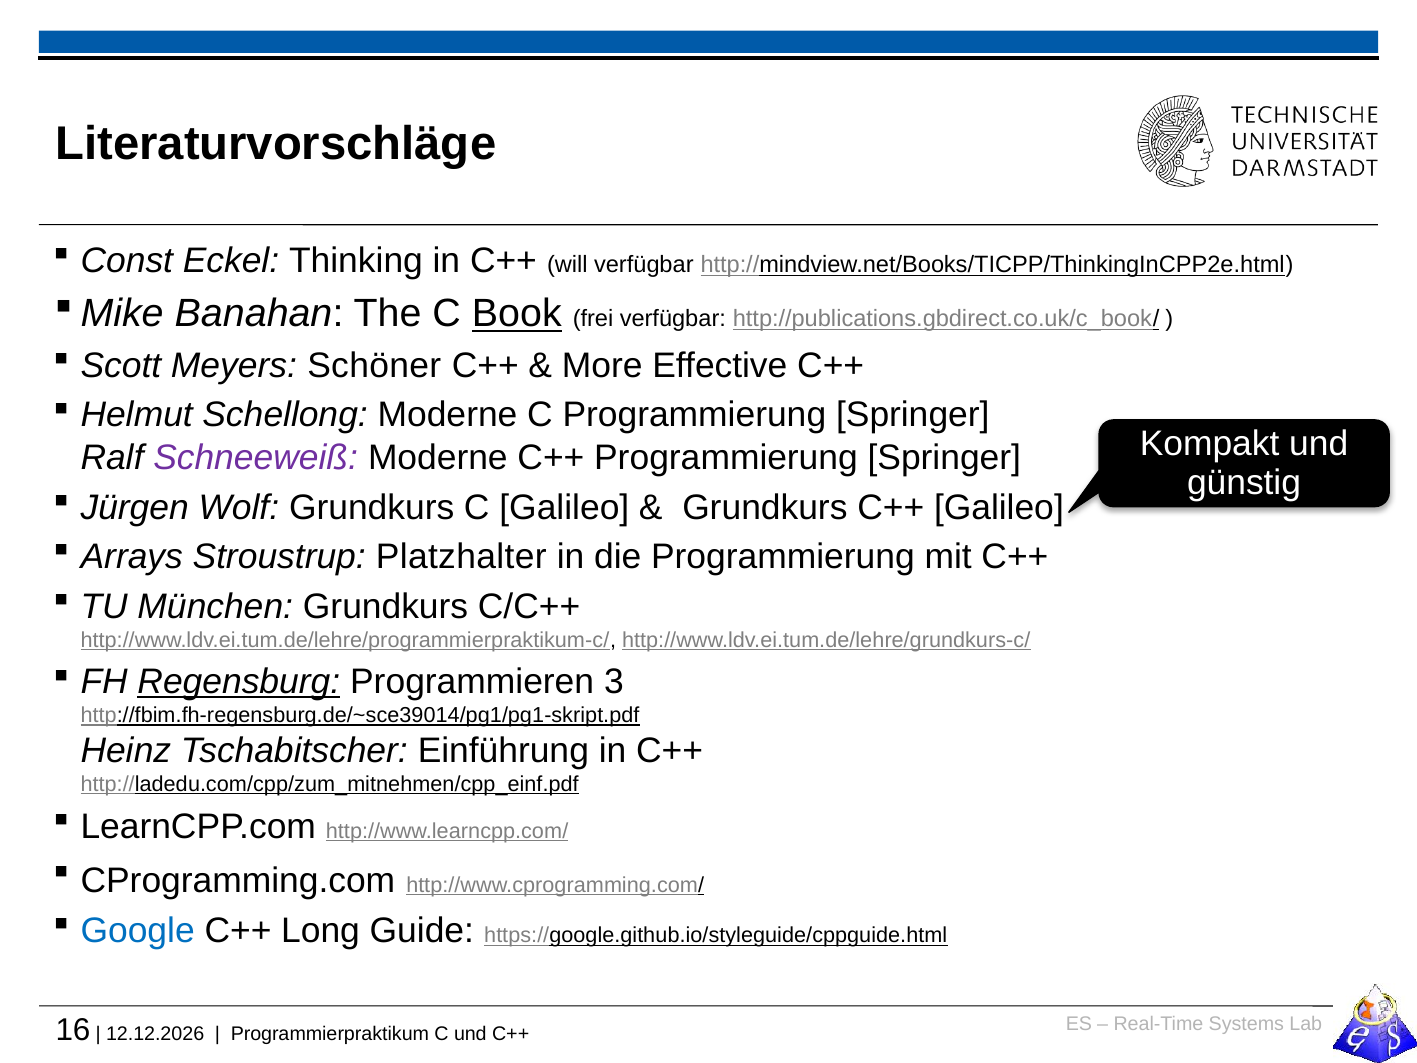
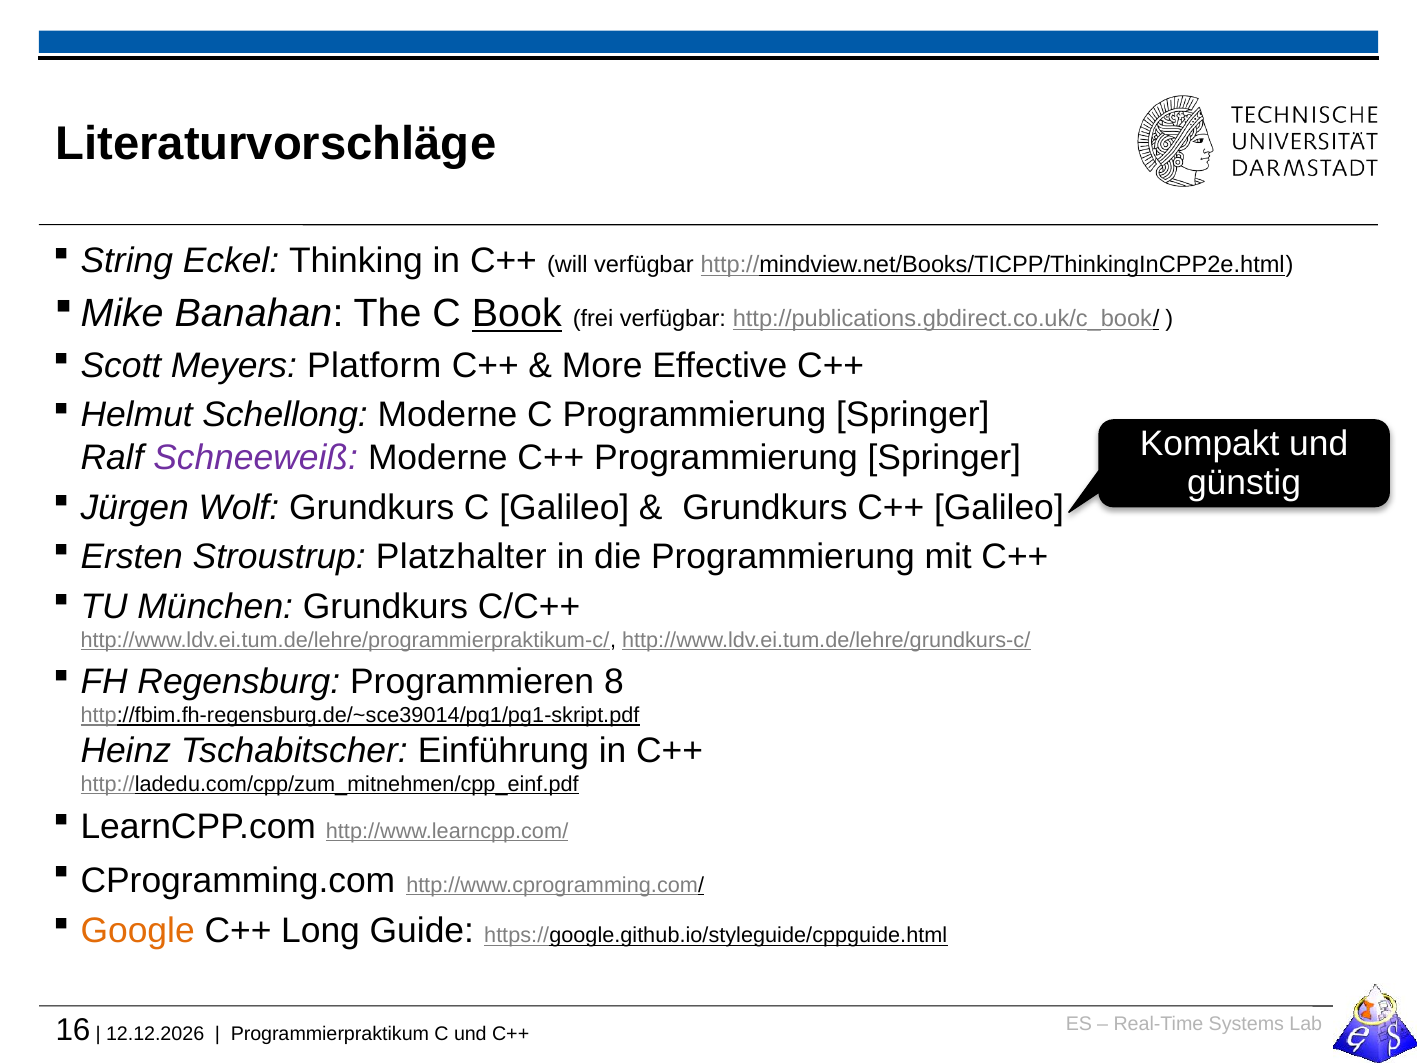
Const: Const -> String
Schöner: Schöner -> Platform
Arrays: Arrays -> Ersten
Regensburg underline: present -> none
3: 3 -> 8
Google colour: blue -> orange
